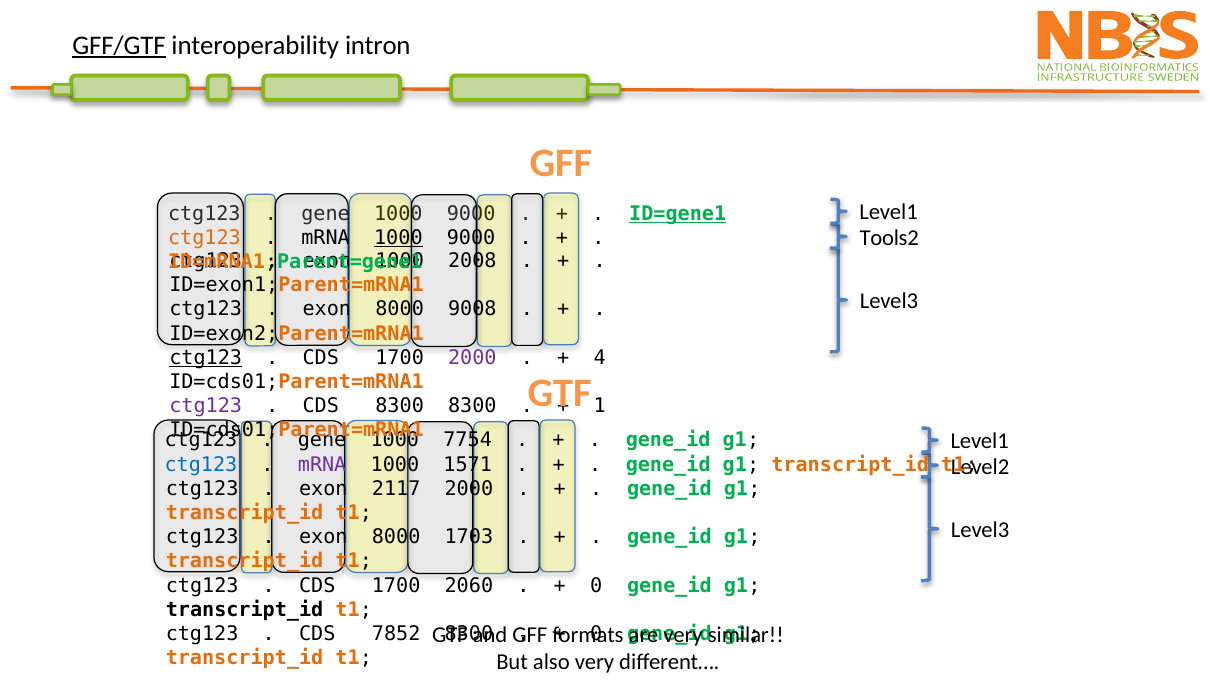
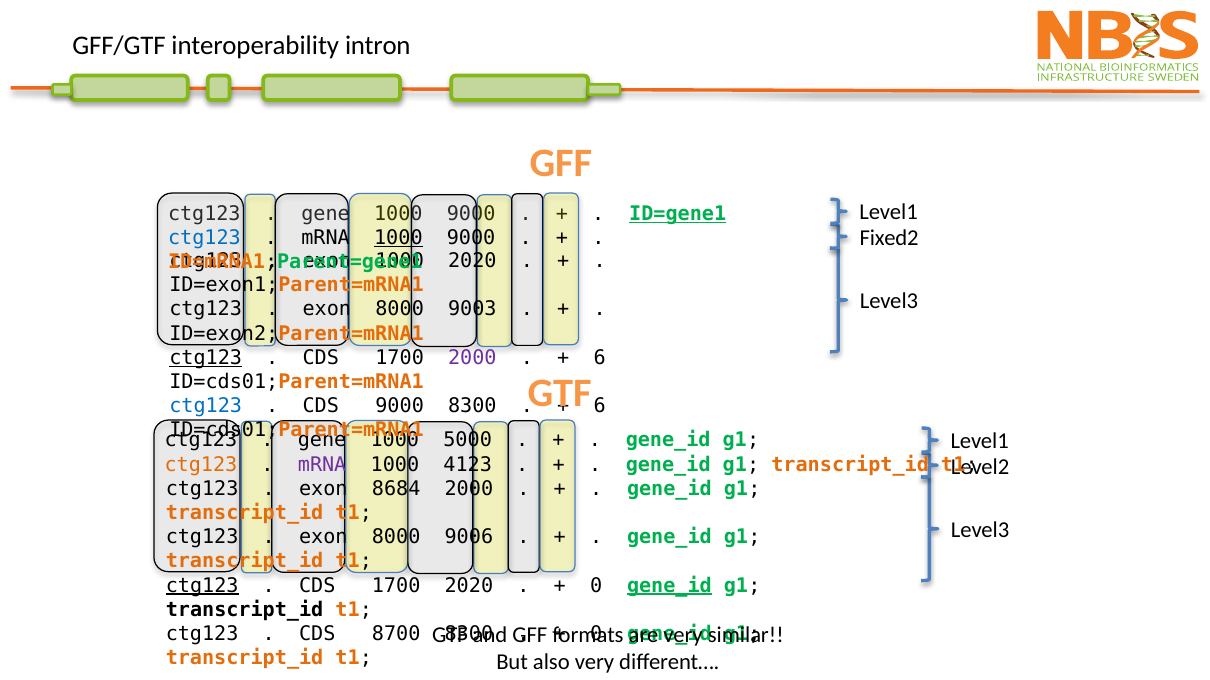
GFF/GTF underline: present -> none
ctg123 at (204, 238) colour: orange -> blue
Tools2: Tools2 -> Fixed2
2008 at (472, 261): 2008 -> 2020
9008: 9008 -> 9003
4 at (600, 358): 4 -> 6
ctg123 at (206, 406) colour: purple -> blue
CDS 8300: 8300 -> 9000
1 at (600, 406): 1 -> 6
7754: 7754 -> 5000
ctg123 at (201, 465) colour: blue -> orange
1571: 1571 -> 4123
2117: 2117 -> 8684
1703: 1703 -> 9006
ctg123 at (202, 586) underline: none -> present
1700 2060: 2060 -> 2020
gene_id at (669, 586) underline: none -> present
7852: 7852 -> 8700
